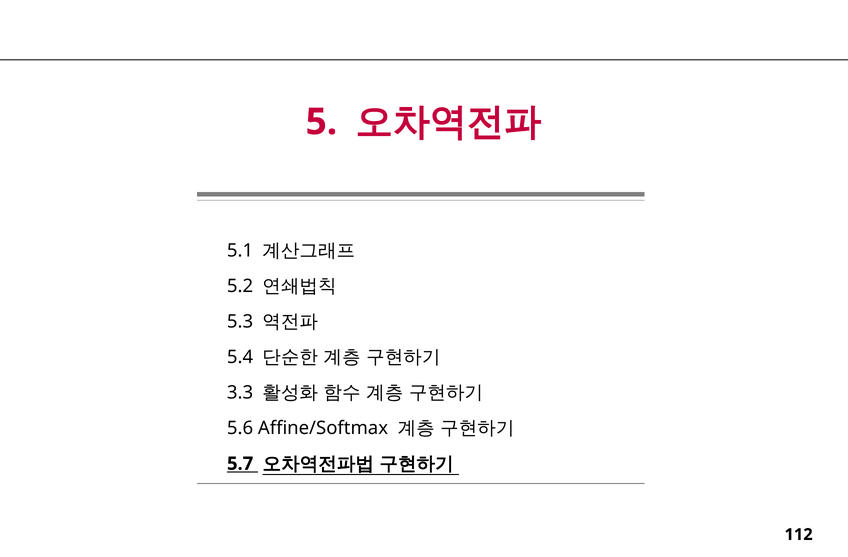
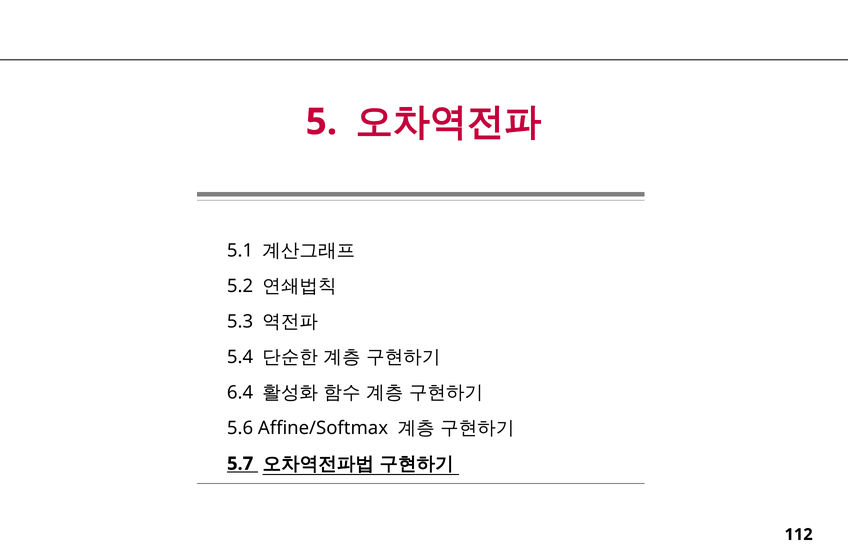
3.3: 3.3 -> 6.4
